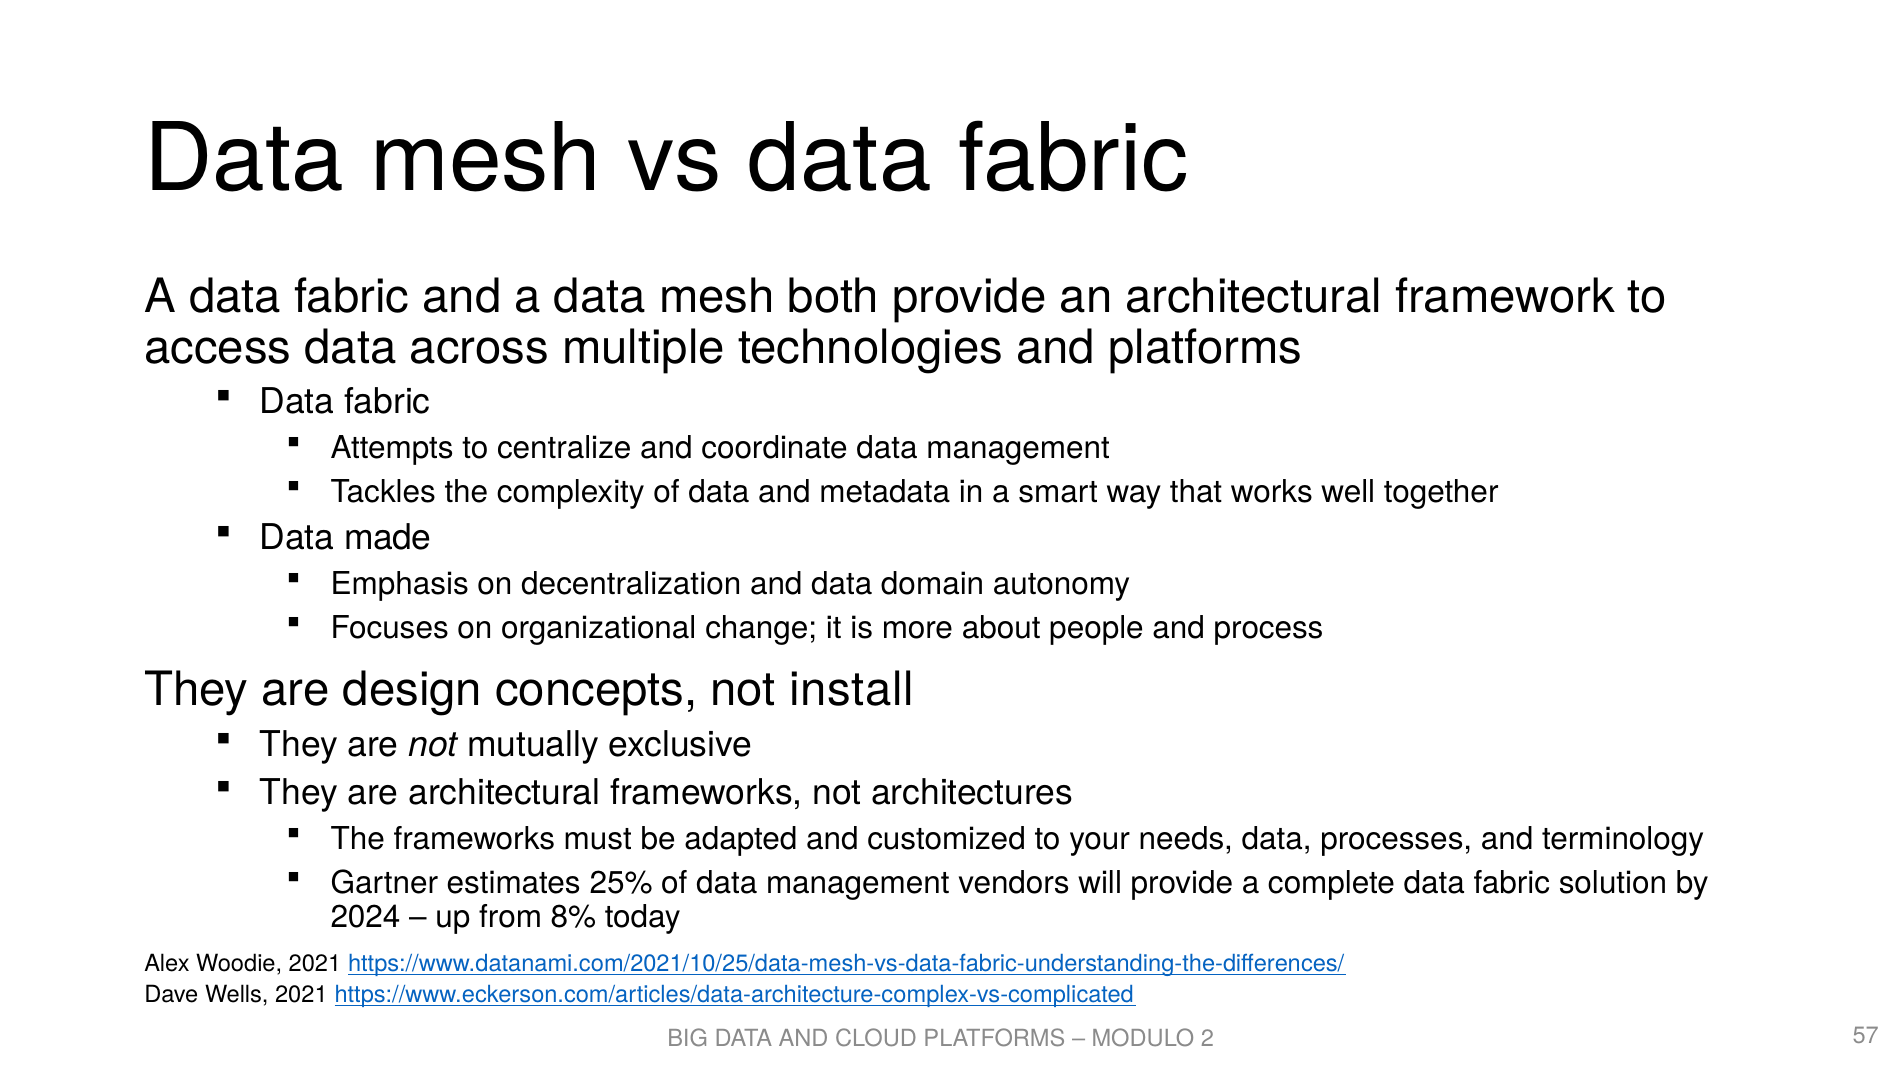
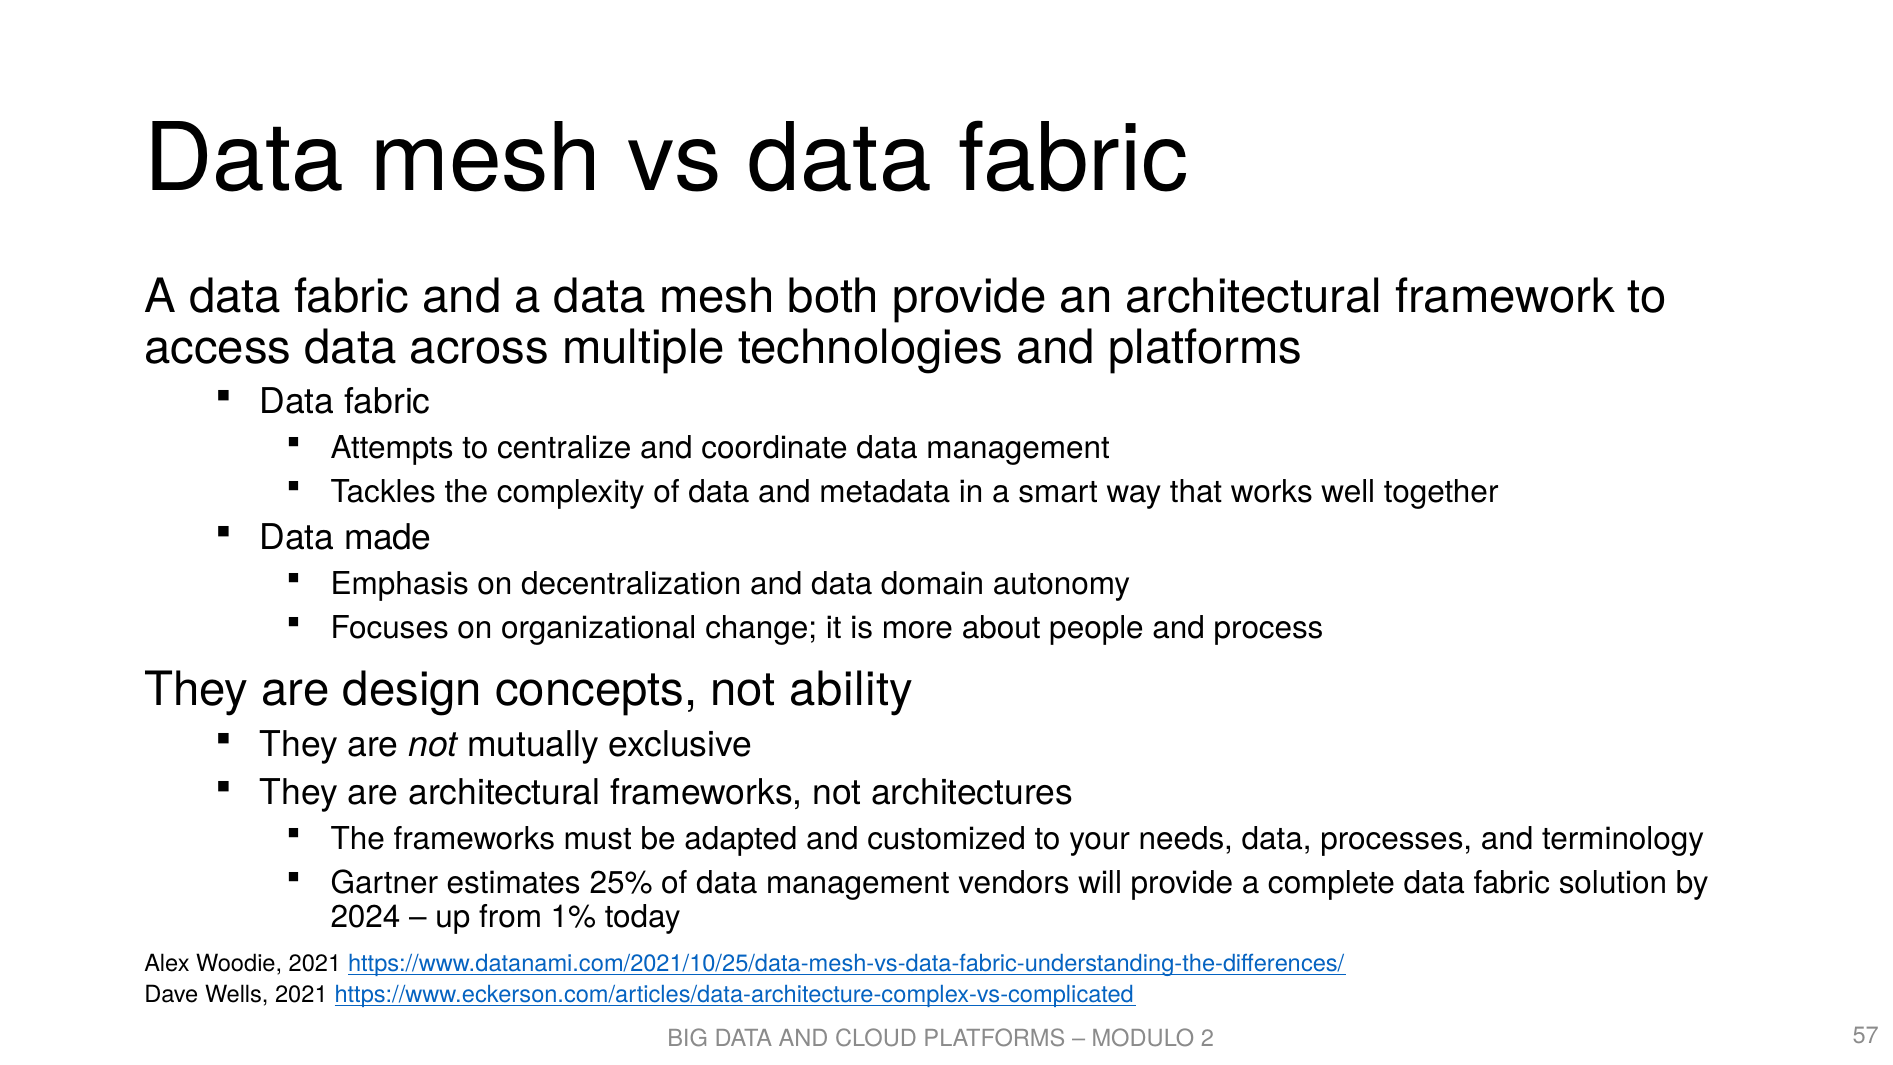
install: install -> ability
8%: 8% -> 1%
